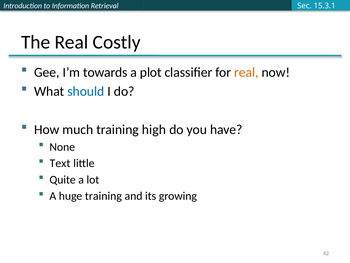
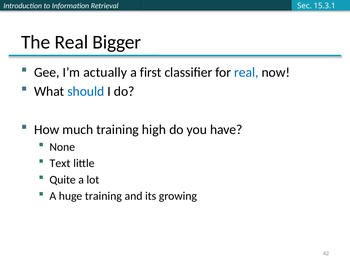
Costly: Costly -> Bigger
towards: towards -> actually
plot: plot -> first
real at (246, 72) colour: orange -> blue
